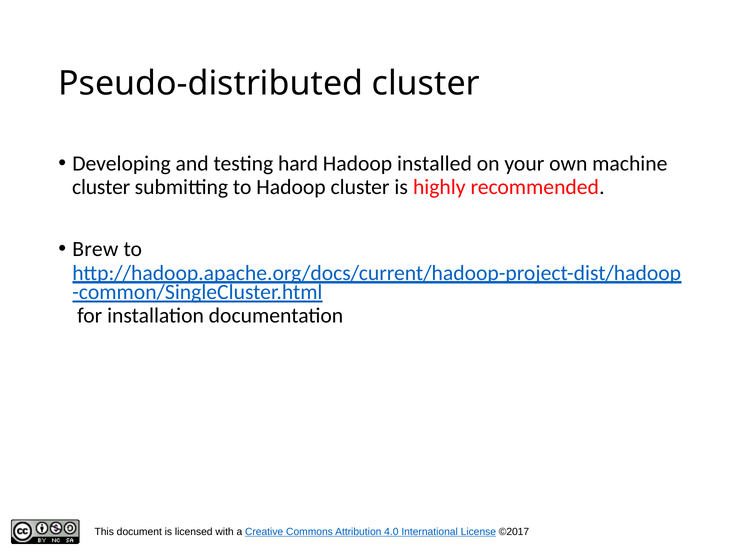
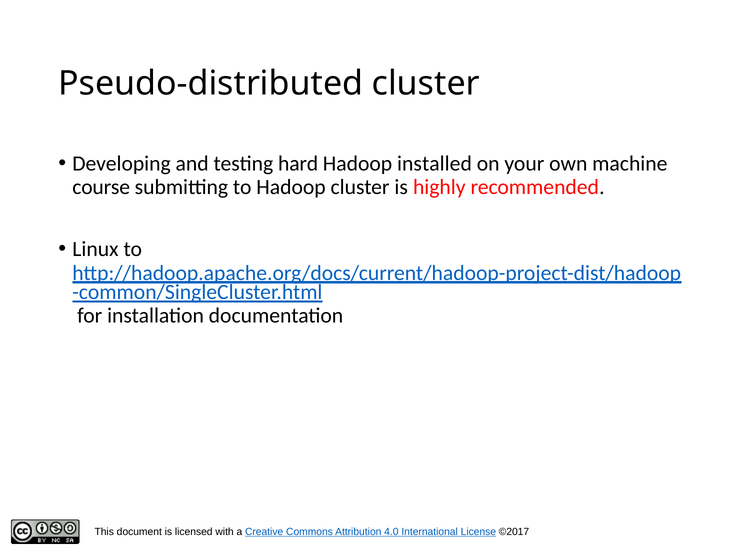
cluster at (101, 187): cluster -> course
Brew: Brew -> Linux
